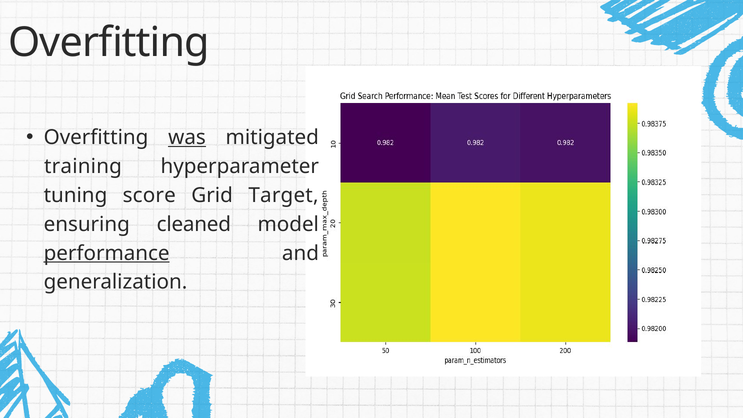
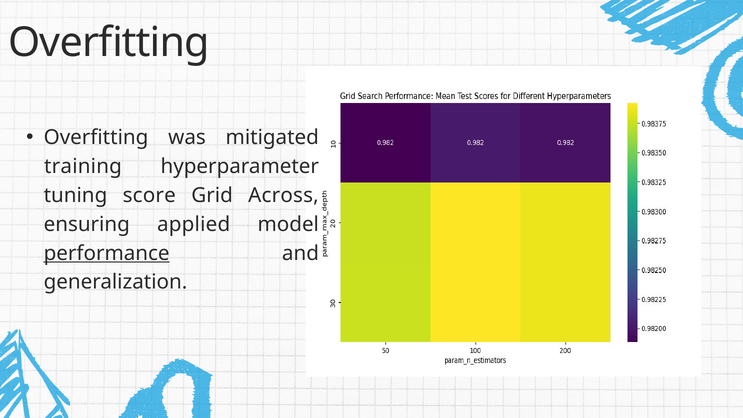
was underline: present -> none
Target: Target -> Across
cleaned: cleaned -> applied
